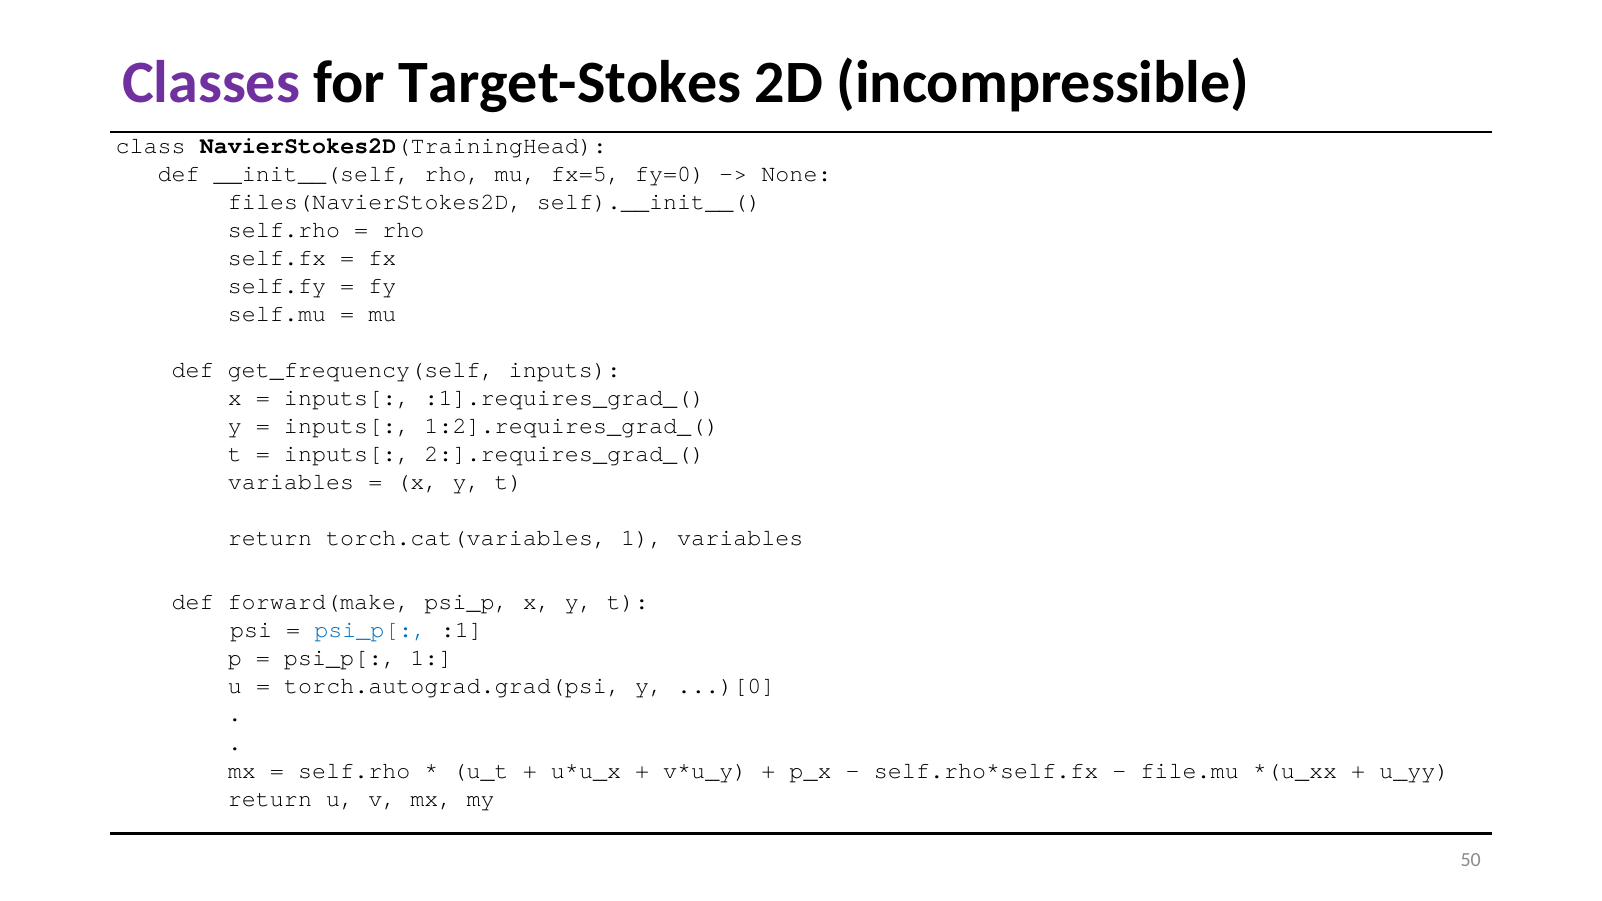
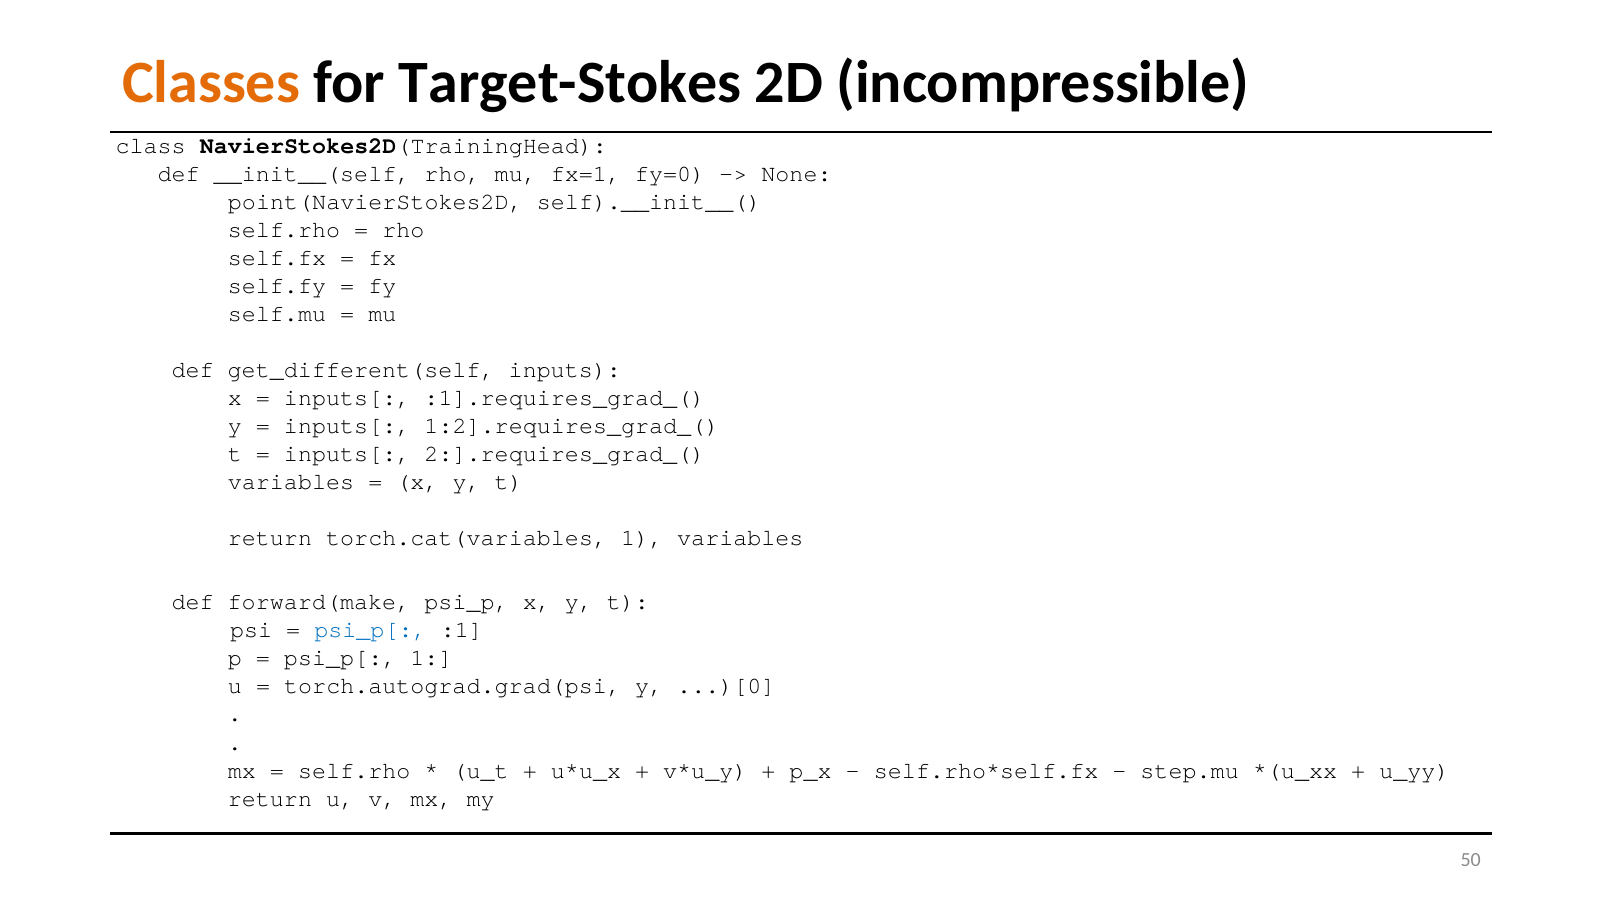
Classes colour: purple -> orange
fx=5: fx=5 -> fx=1
files(NavierStokes2D: files(NavierStokes2D -> point(NavierStokes2D
get_frequency(self: get_frequency(self -> get_different(self
file.mu: file.mu -> step.mu
